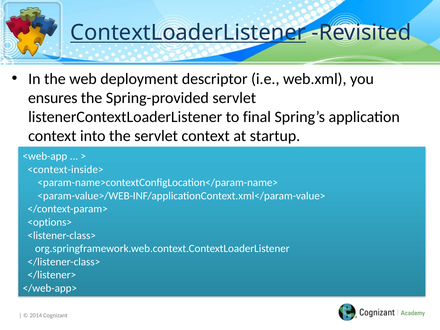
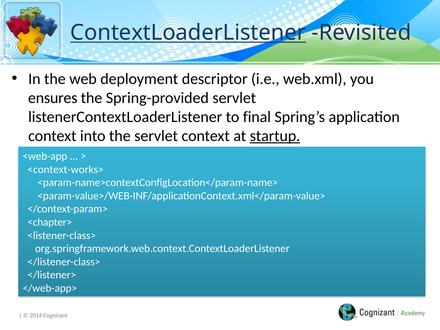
startup underline: none -> present
<context-inside>: <context-inside> -> <context-works>
<options>: <options> -> <chapter>
